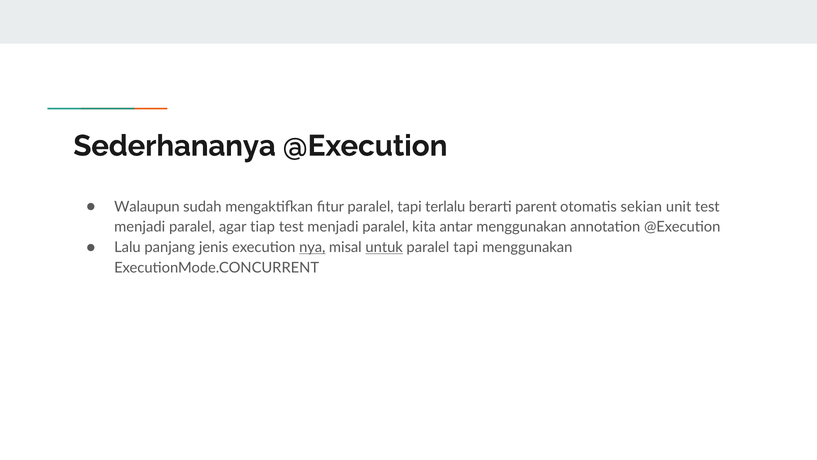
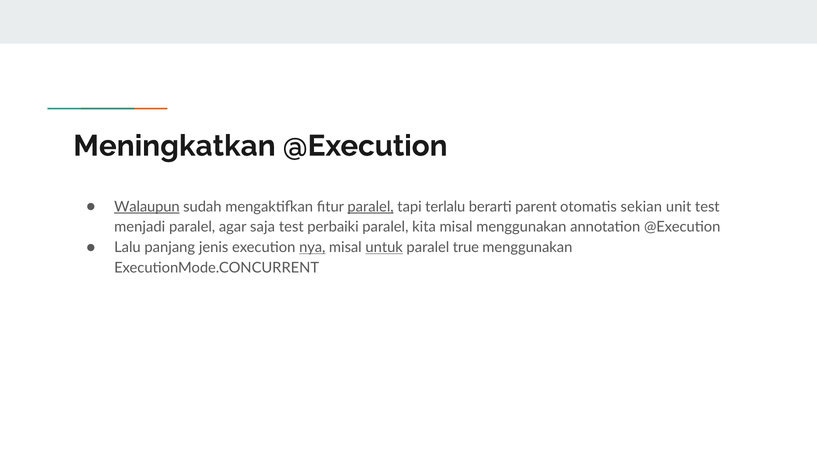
Sederhananya: Sederhananya -> Meningkatkan
Walaupun underline: none -> present
paralel at (371, 206) underline: none -> present
tiap: tiap -> saja
menjadi at (333, 227): menjadi -> perbaiki
kita antar: antar -> misal
tapi at (466, 247): tapi -> true
